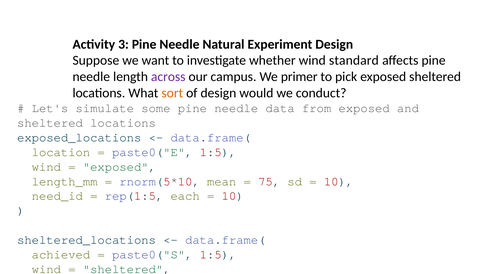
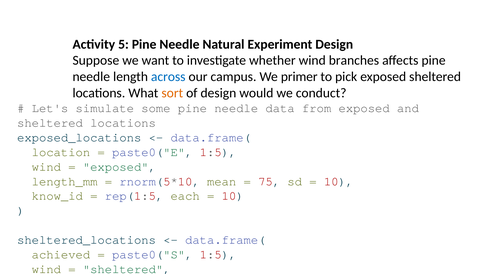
Activity 3: 3 -> 5
standard: standard -> branches
across colour: purple -> blue
need_id: need_id -> know_id
